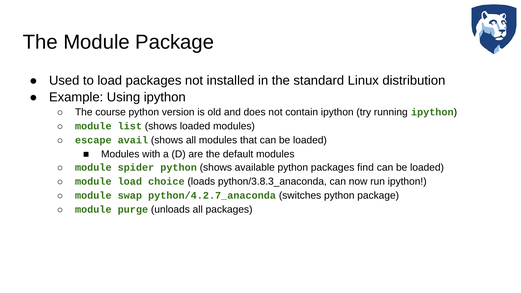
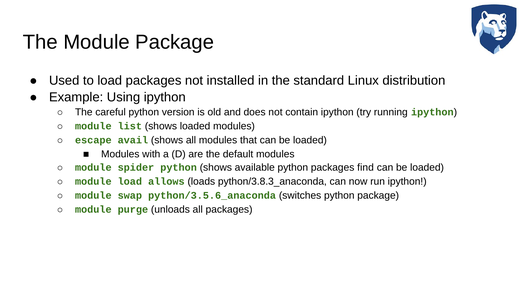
course: course -> careful
choice: choice -> allows
python/4.2.7_anaconda: python/4.2.7_anaconda -> python/3.5.6_anaconda
